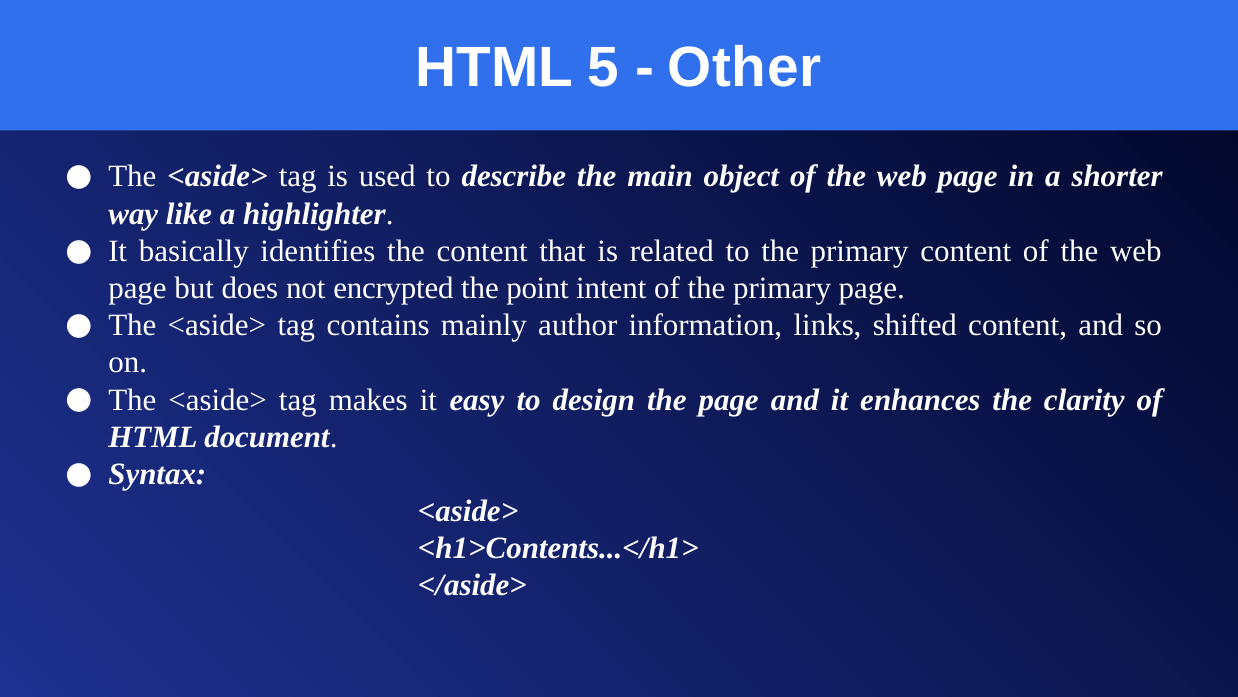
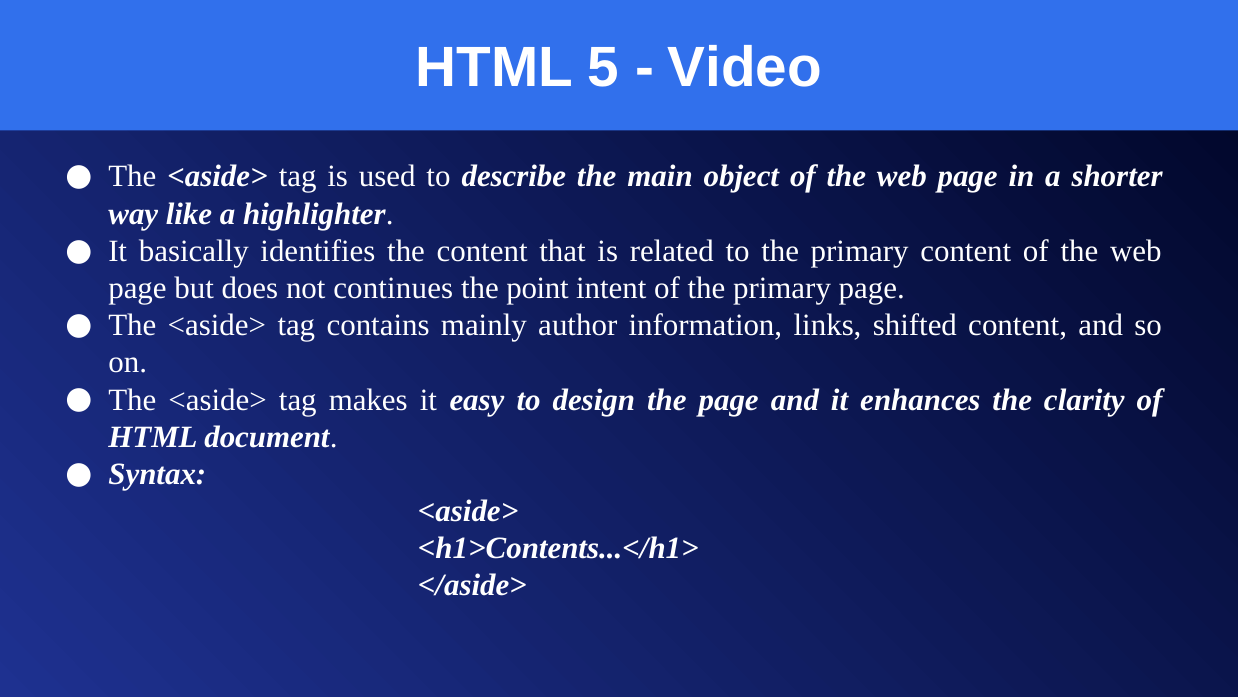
Other: Other -> Video
encrypted: encrypted -> continues
